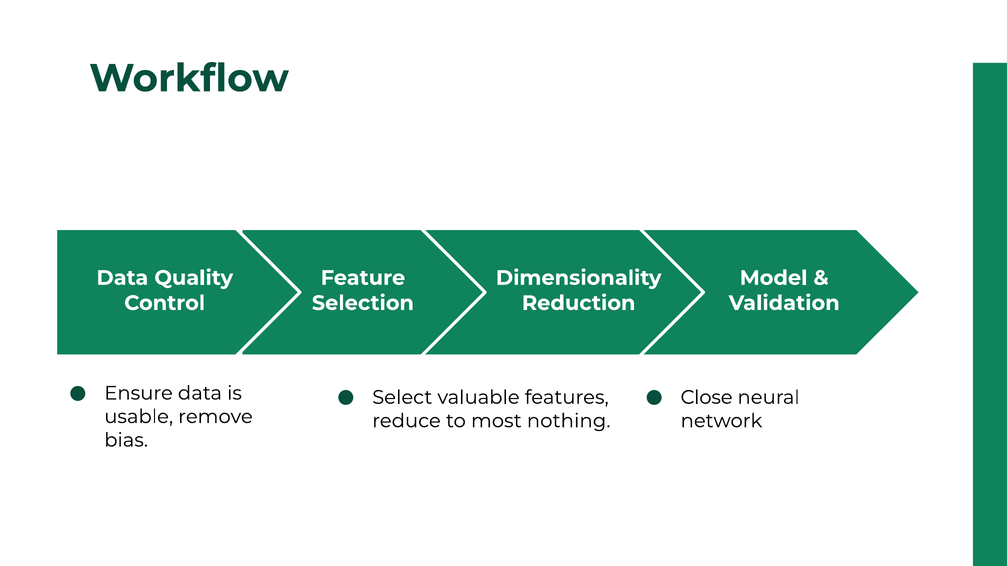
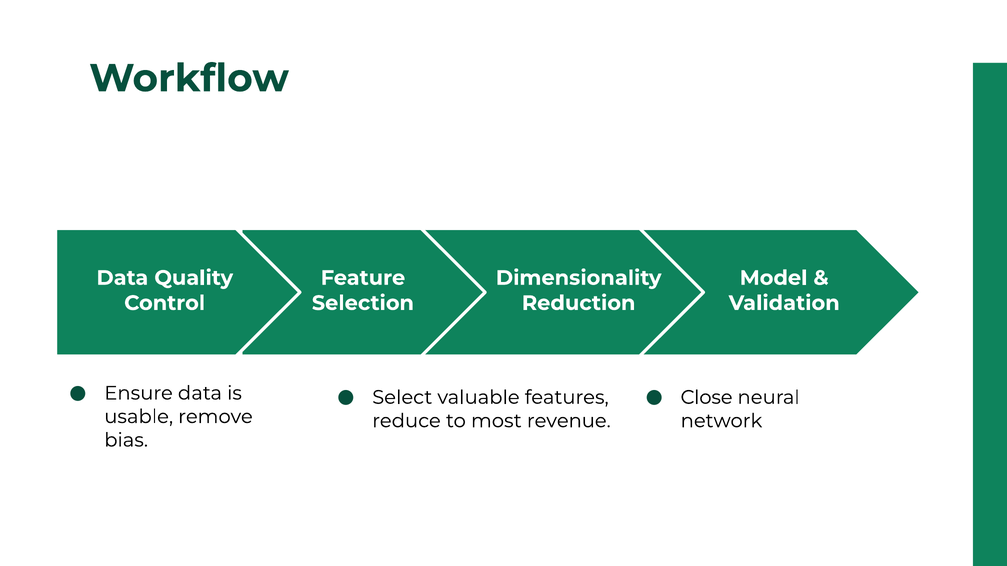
nothing: nothing -> revenue
